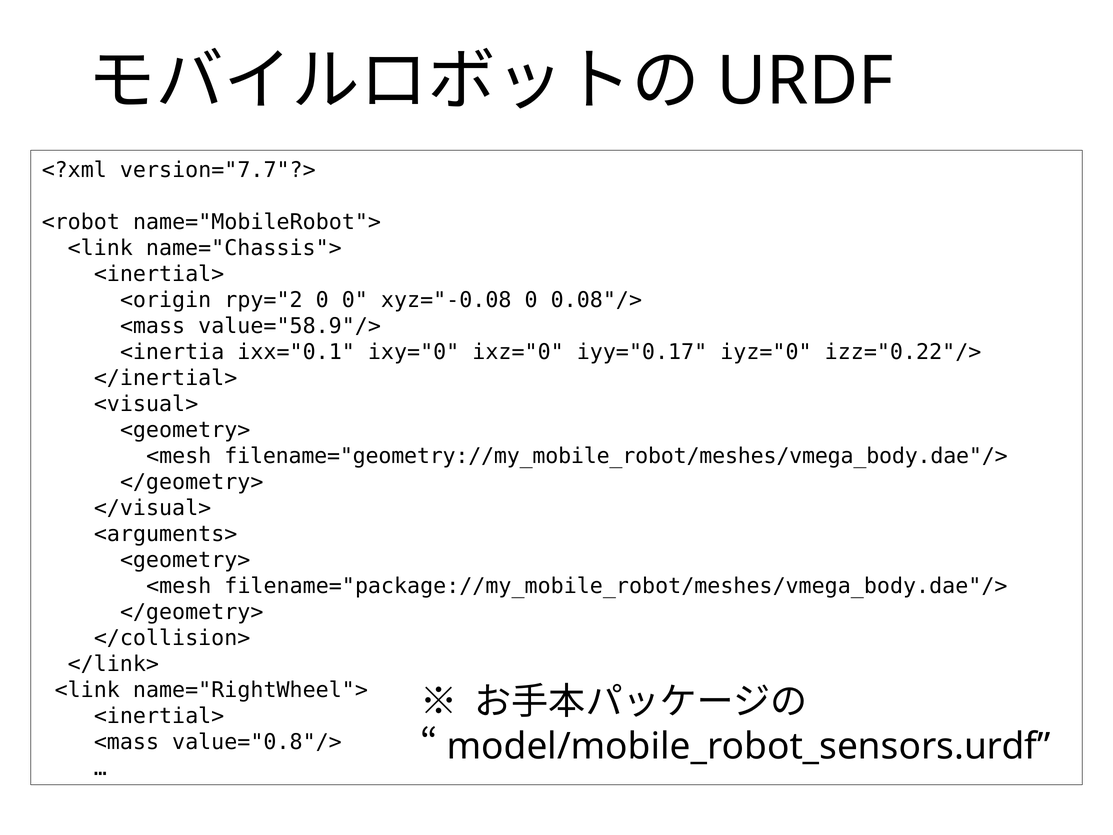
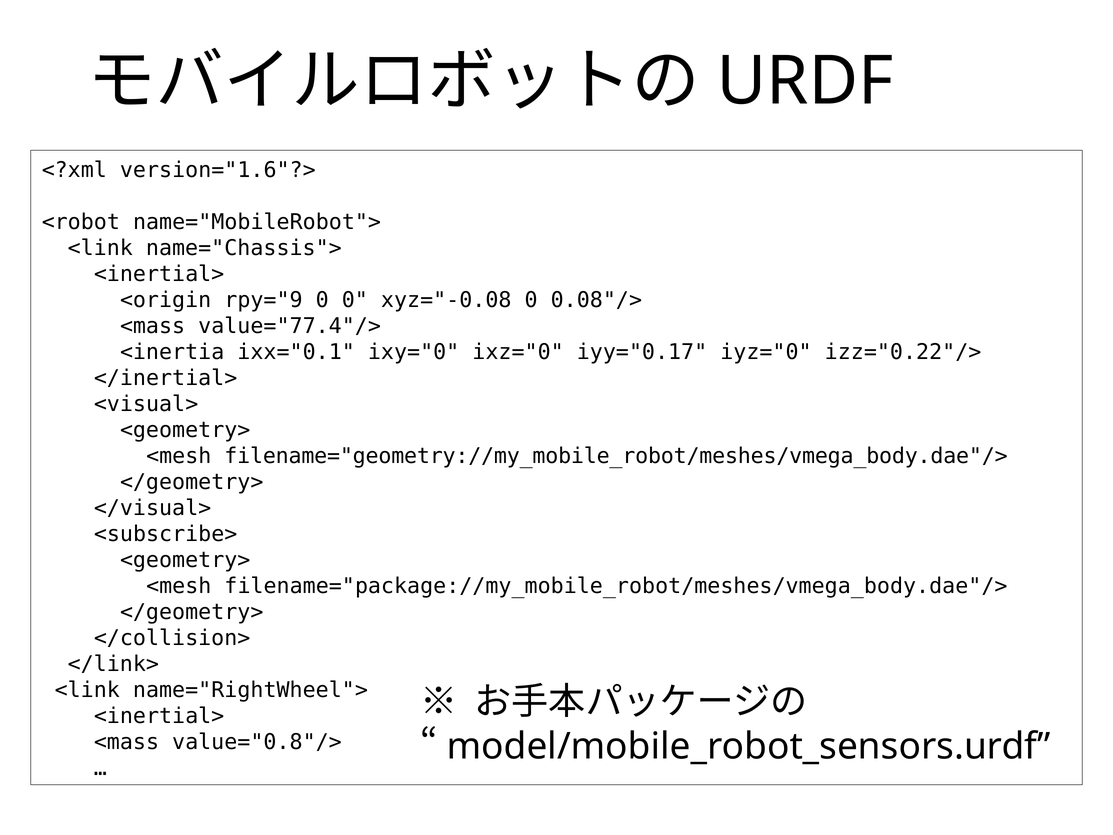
version="7.7"?>: version="7.7"?> -> version="1.6"?>
rpy="2: rpy="2 -> rpy="9
value="58.9"/>: value="58.9"/> -> value="77.4"/>
<arguments>: <arguments> -> <subscribe>
